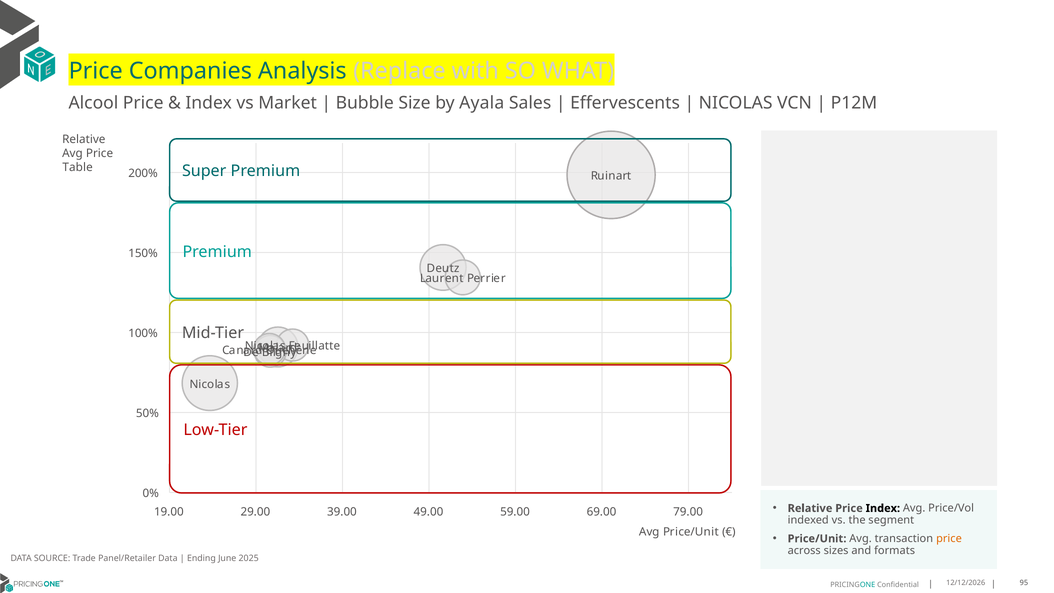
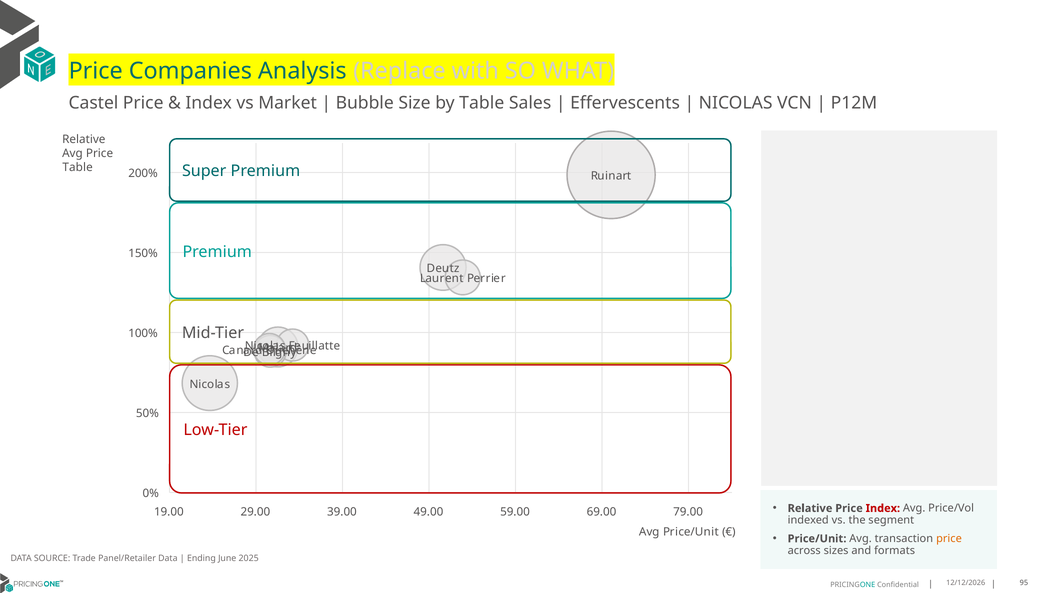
Alcool: Alcool -> Castel
by Ayala: Ayala -> Table
Index at (883, 508) colour: black -> red
